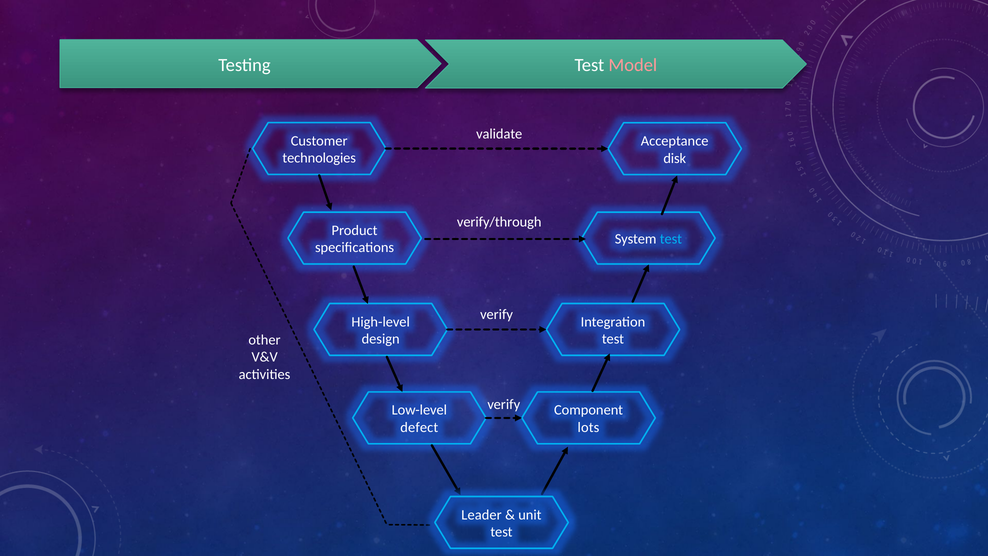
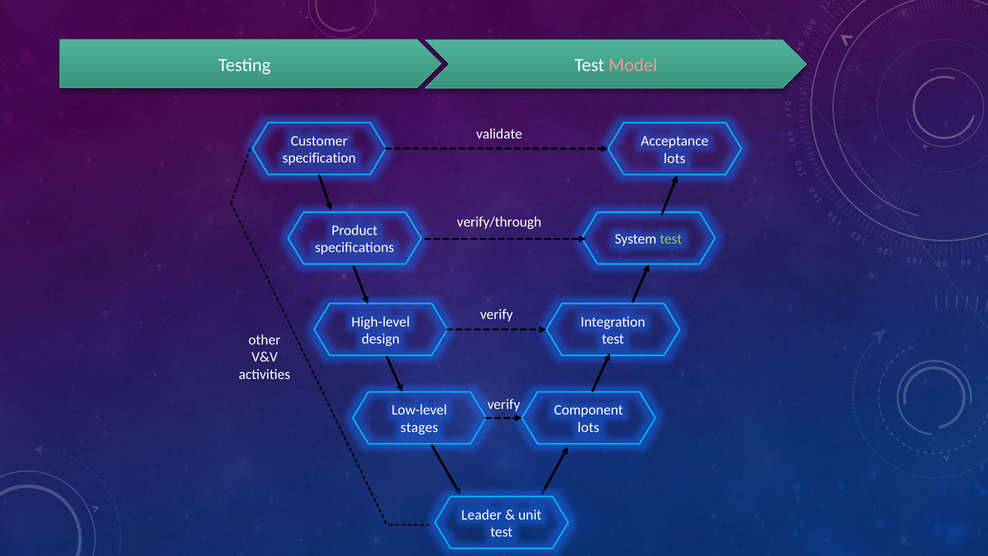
technologies: technologies -> specification
disk at (675, 158): disk -> lots
test at (671, 239) colour: light blue -> light green
defect: defect -> stages
